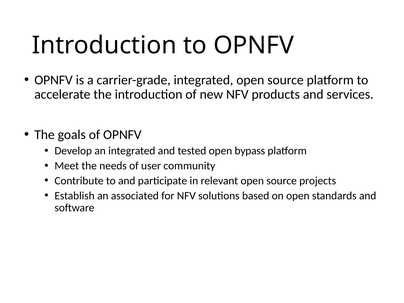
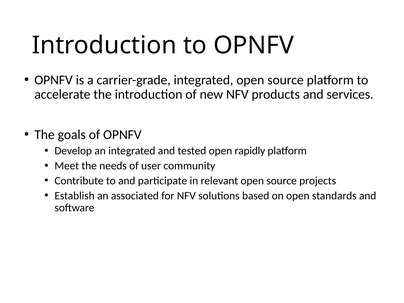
bypass: bypass -> rapidly
